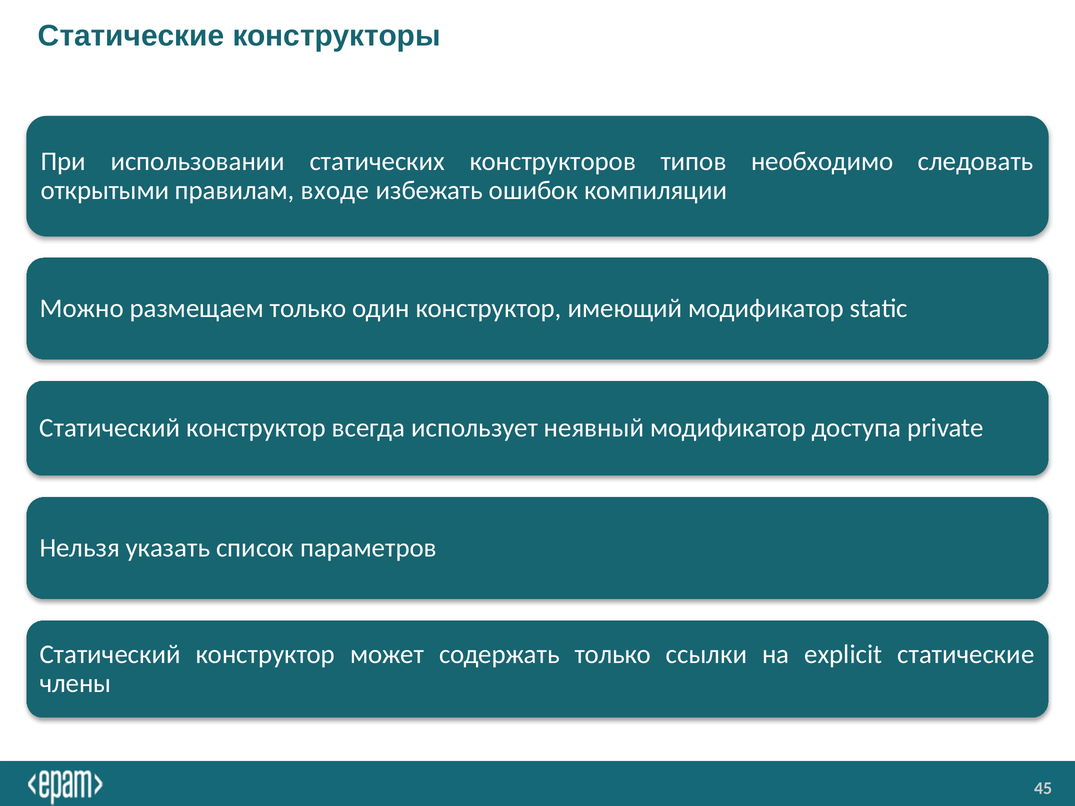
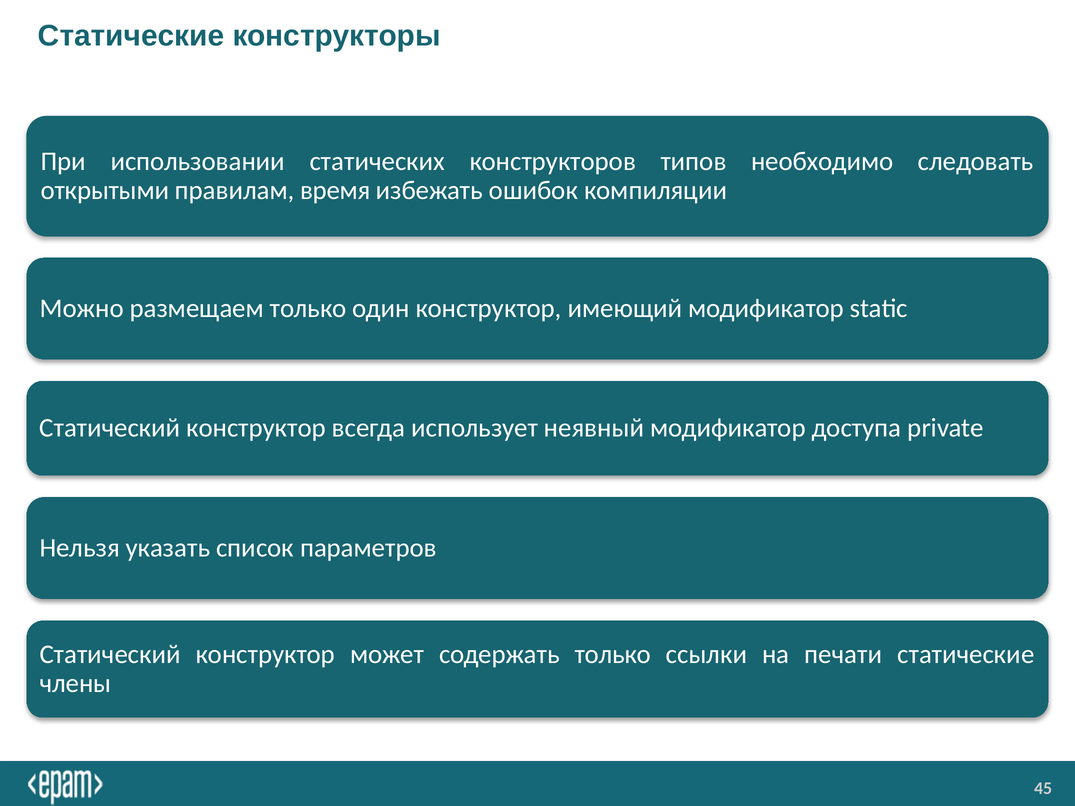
входе: входе -> время
explicit: explicit -> печати
